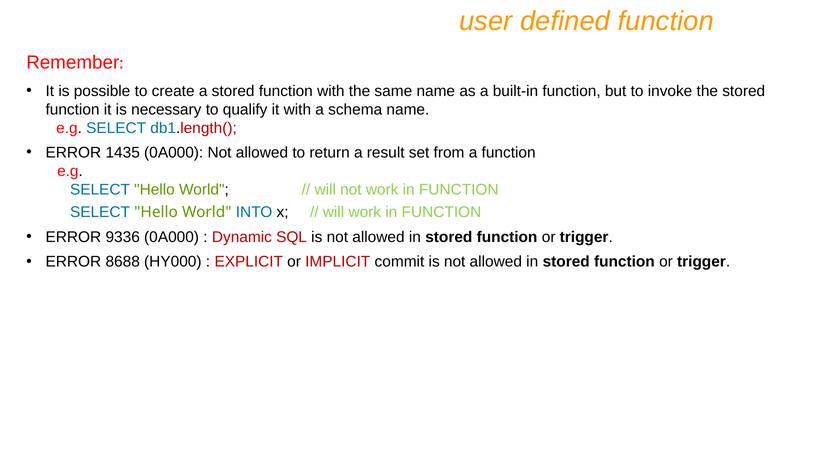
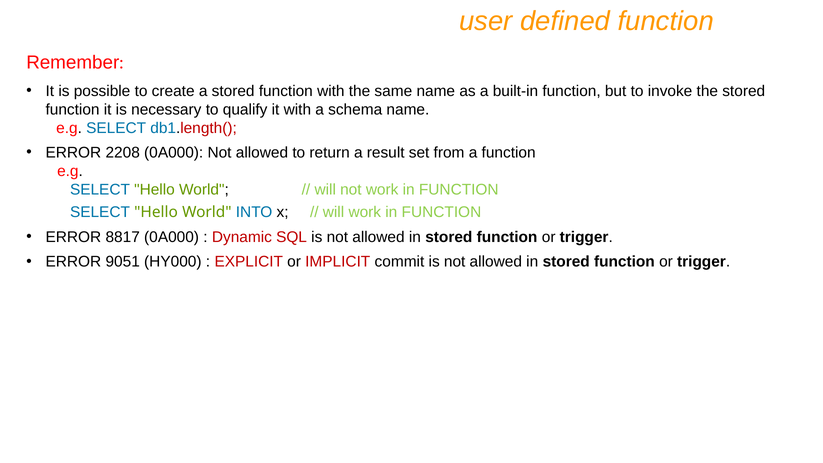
1435: 1435 -> 2208
9336: 9336 -> 8817
8688: 8688 -> 9051
